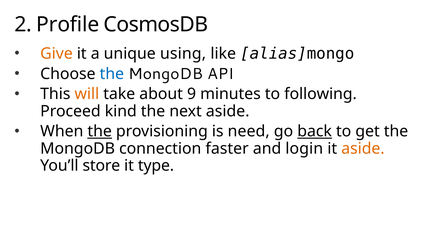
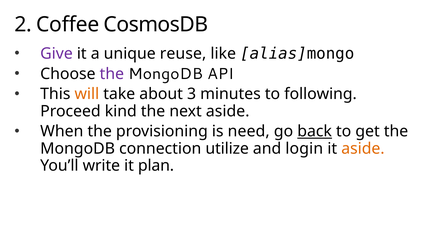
Profile: Profile -> Coffee
Give colour: orange -> purple
using: using -> reuse
the at (112, 74) colour: blue -> purple
9: 9 -> 3
the at (100, 131) underline: present -> none
faster: faster -> utilize
store: store -> write
type: type -> plan
